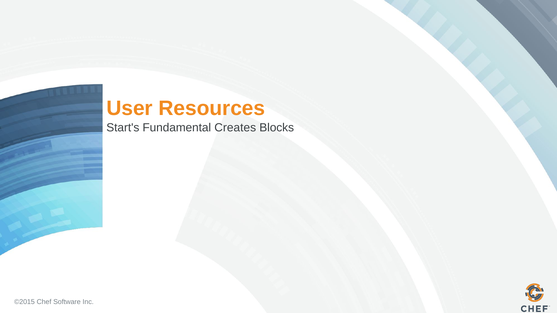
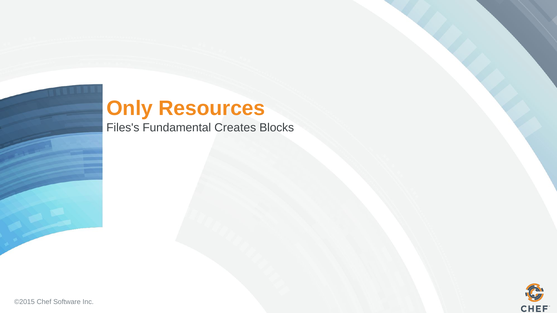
User: User -> Only
Start's: Start's -> Files's
